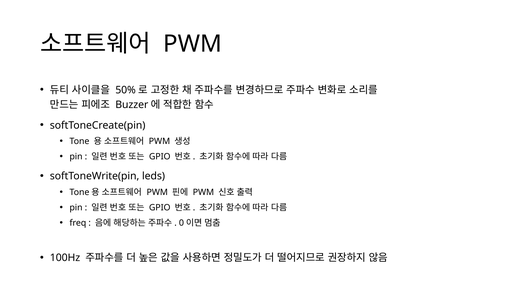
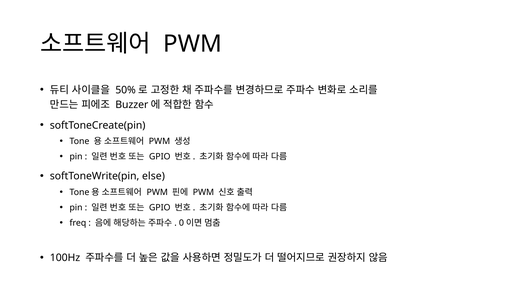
leds: leds -> else
